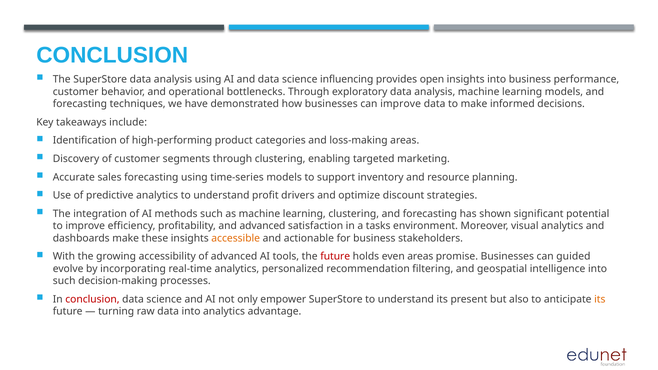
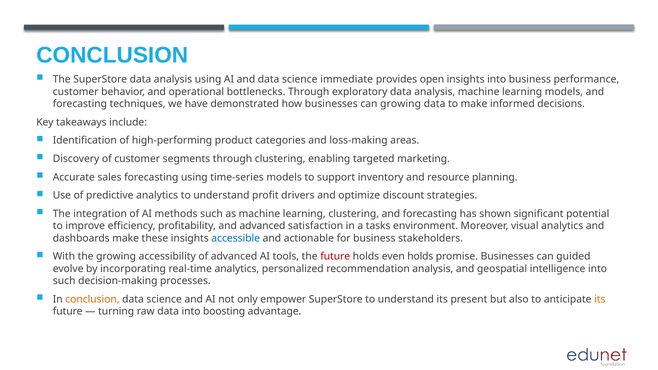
influencing: influencing -> immediate
can improve: improve -> growing
accessible colour: orange -> blue
even areas: areas -> holds
recommendation filtering: filtering -> analysis
conclusion at (92, 299) colour: red -> orange
into analytics: analytics -> boosting
